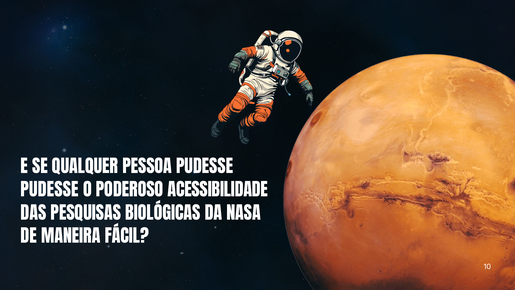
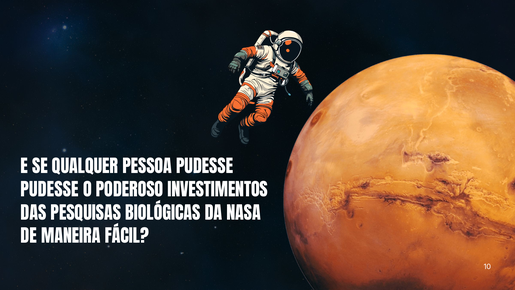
ACESSIBILIDADE: ACESSIBILIDADE -> INVESTIMENTOS
